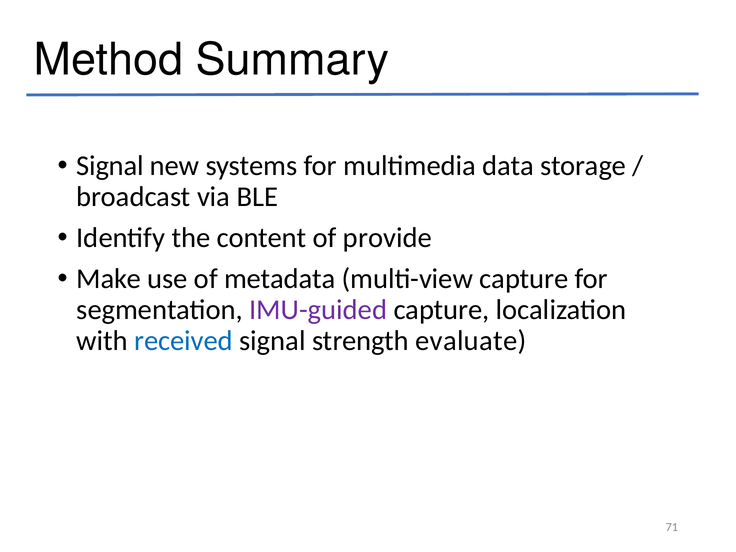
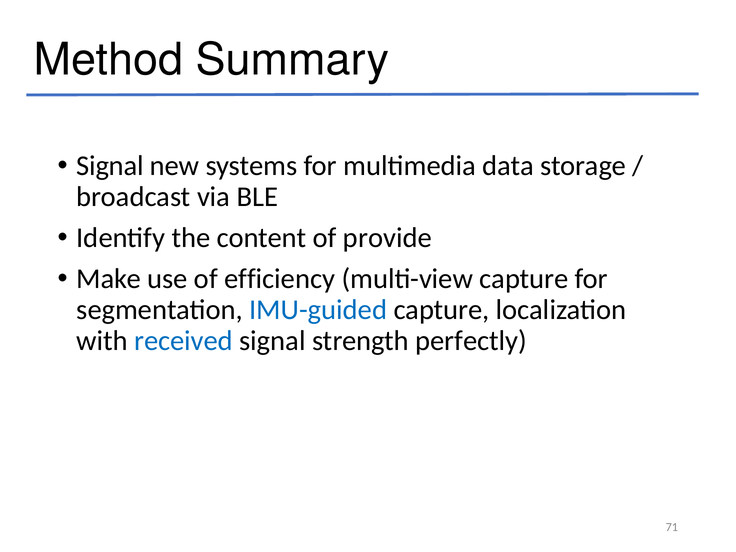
metadata: metadata -> efficiency
IMU-guided colour: purple -> blue
evaluate: evaluate -> perfectly
